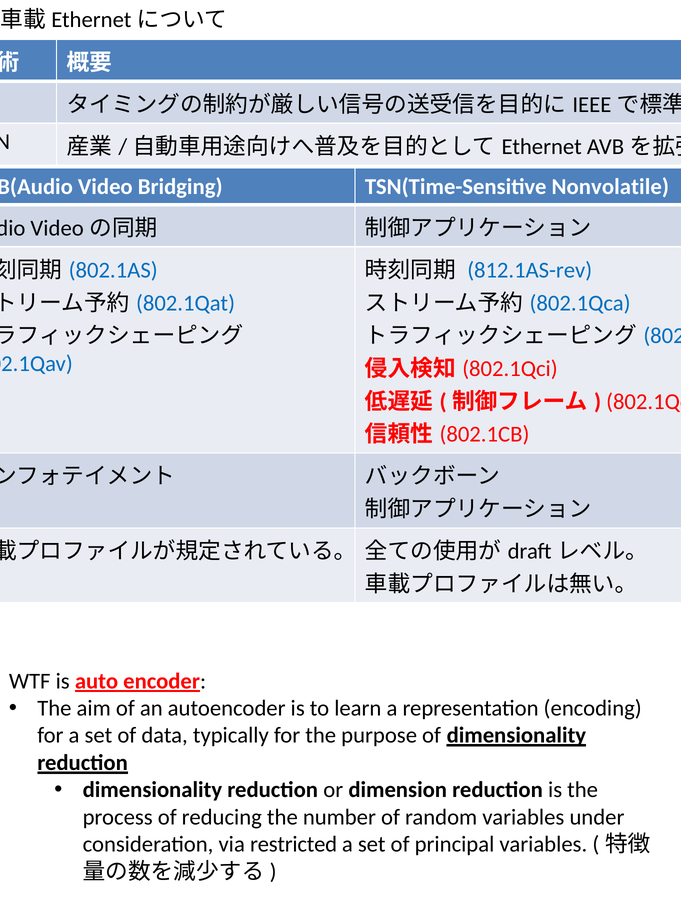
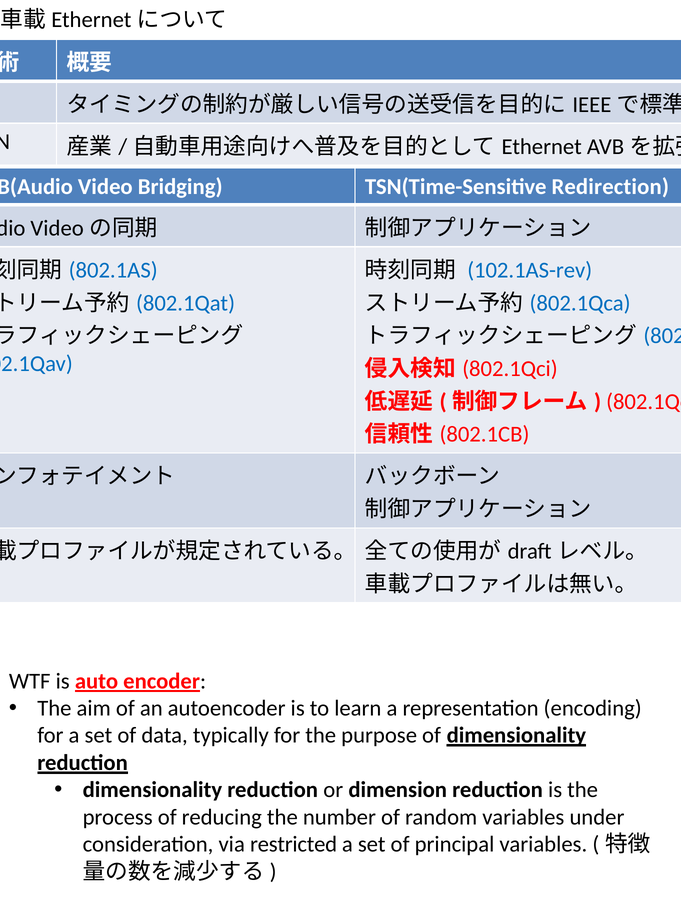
Nonvolatile: Nonvolatile -> Redirection
812.1AS-rev: 812.1AS-rev -> 102.1AS-rev
